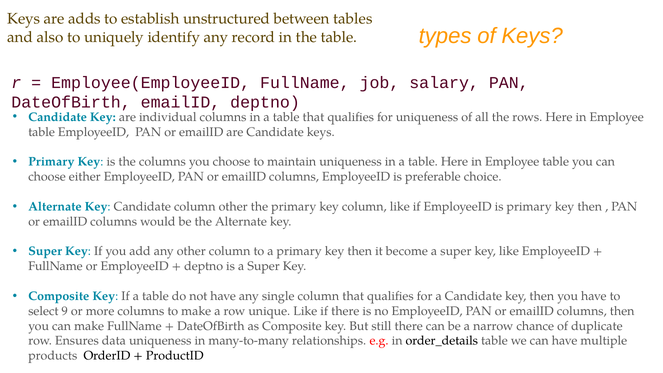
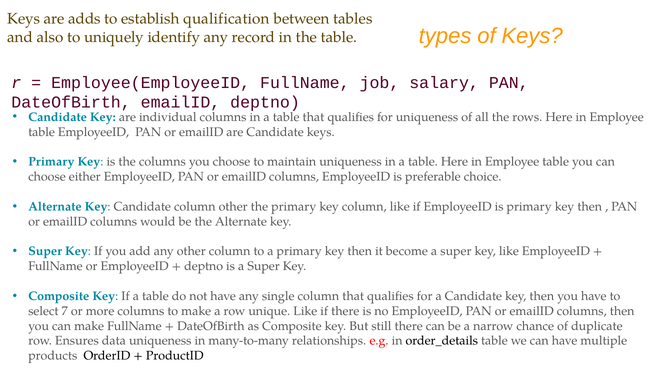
unstructured: unstructured -> qualification
9: 9 -> 7
